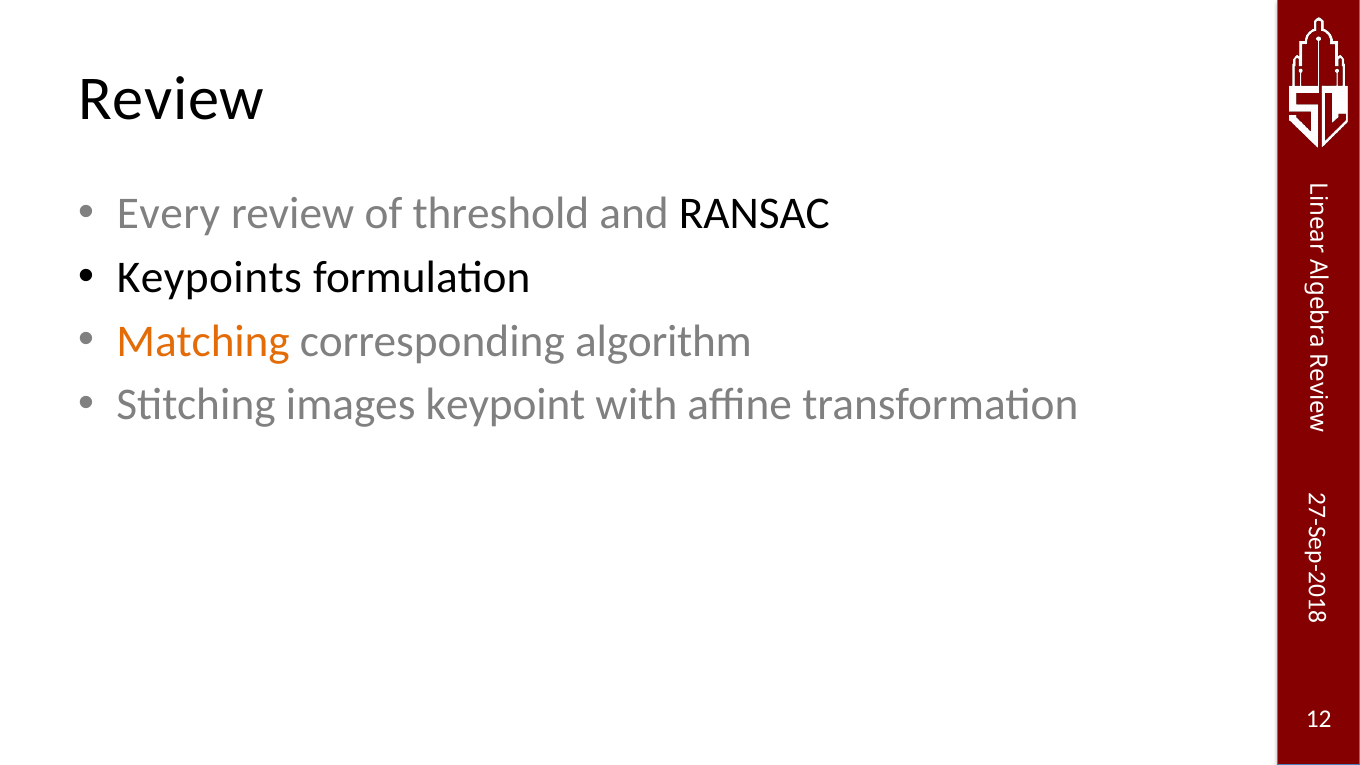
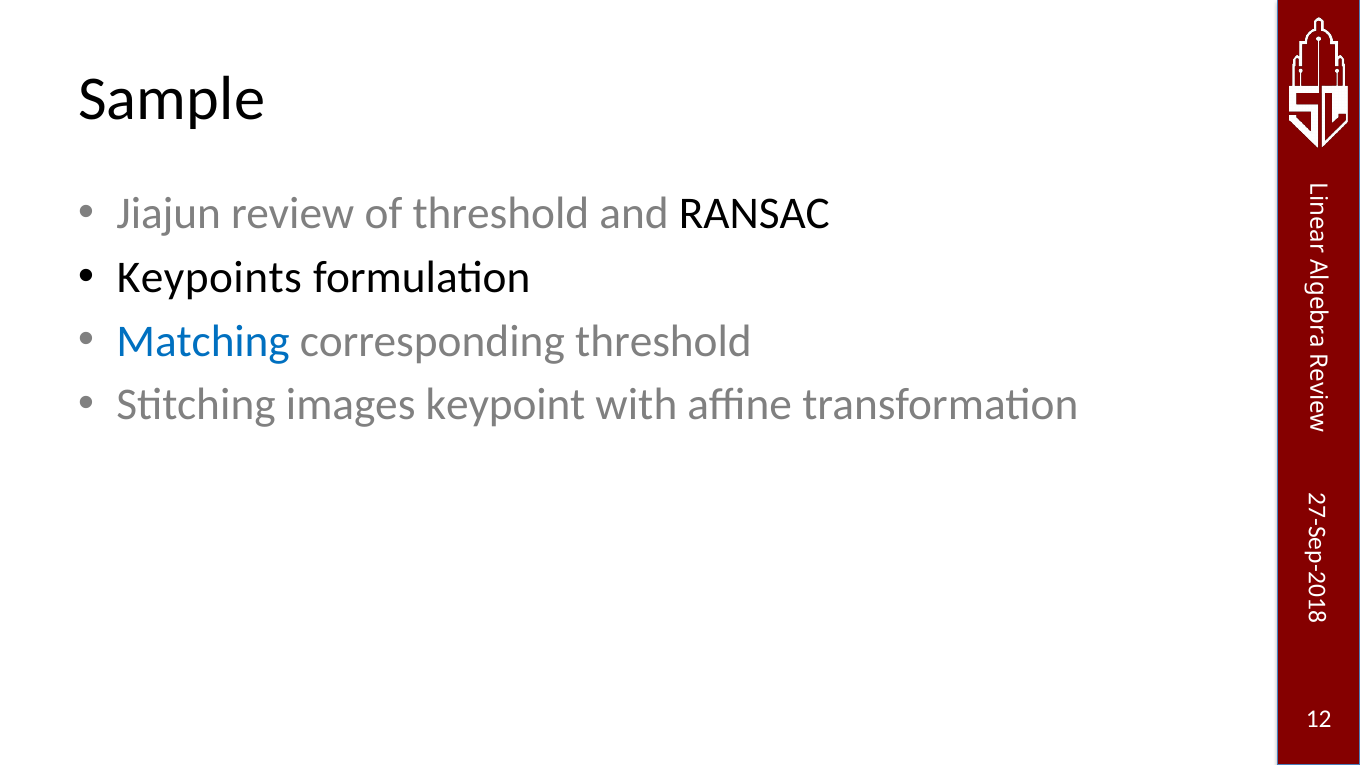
Review at (171, 99): Review -> Sample
Every: Every -> Jiajun
Matching colour: orange -> blue
corresponding algorithm: algorithm -> threshold
